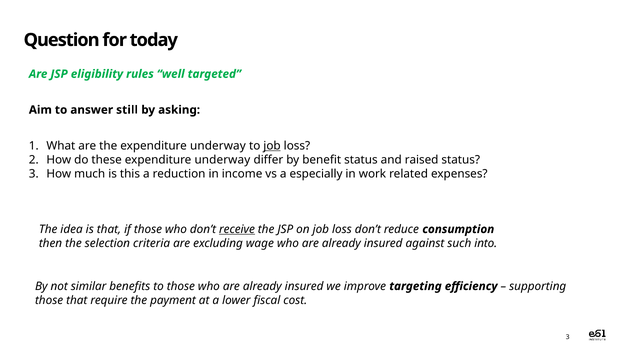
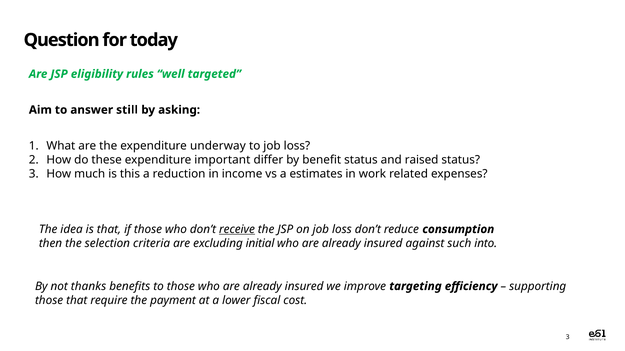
job at (272, 146) underline: present -> none
these expenditure underway: underway -> important
especially: especially -> estimates
wage: wage -> initial
similar: similar -> thanks
